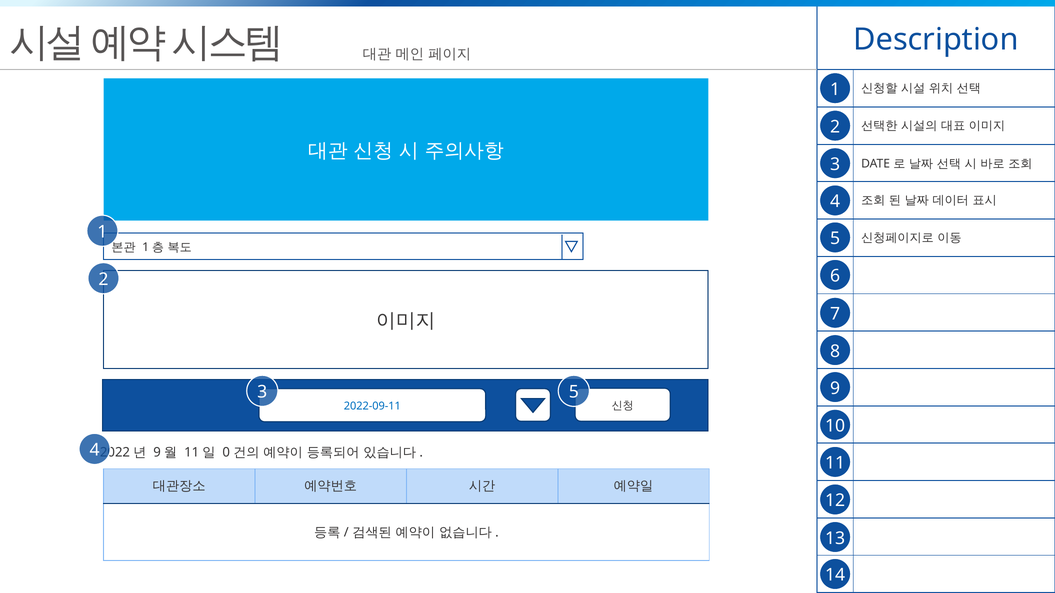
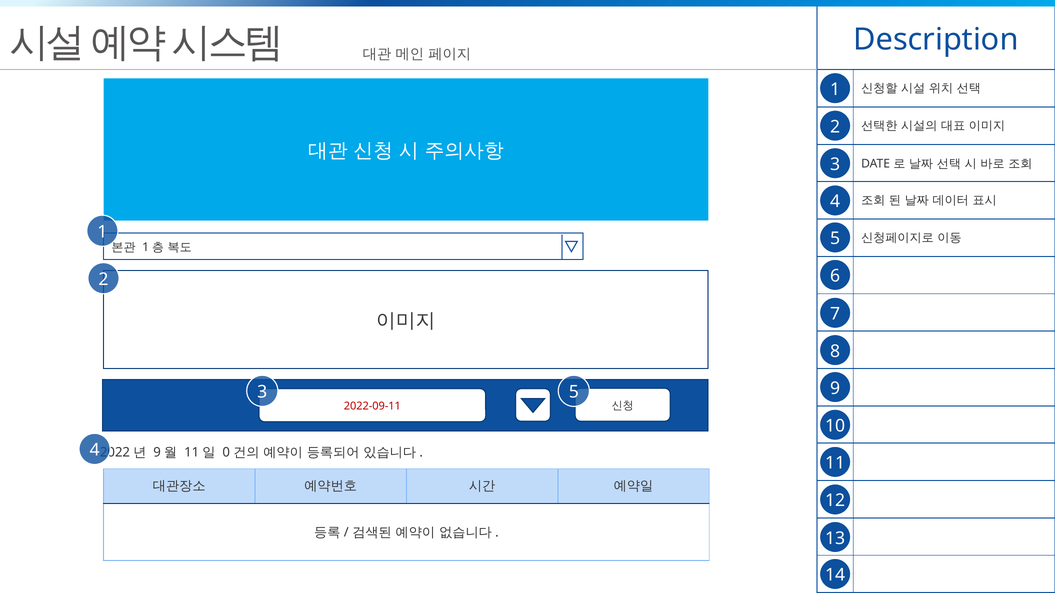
2022-09-11 colour: blue -> red
